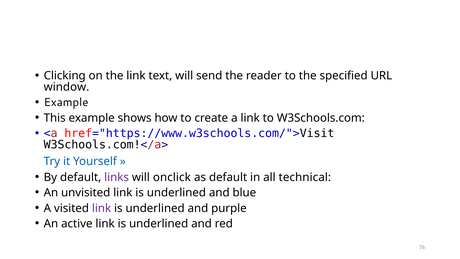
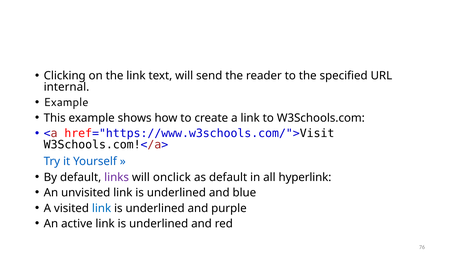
window: window -> internal
technical: technical -> hyperlink
link at (102, 208) colour: purple -> blue
